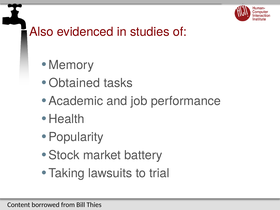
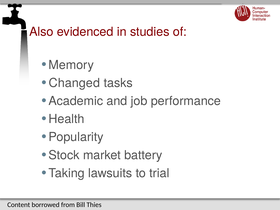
Obtained: Obtained -> Changed
